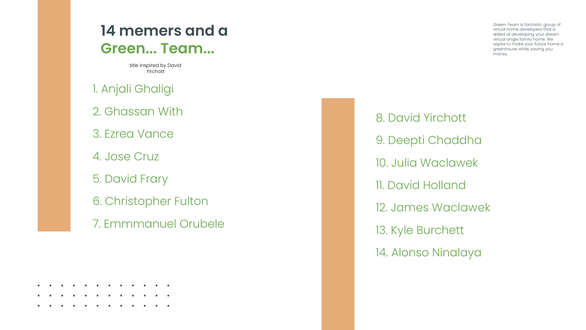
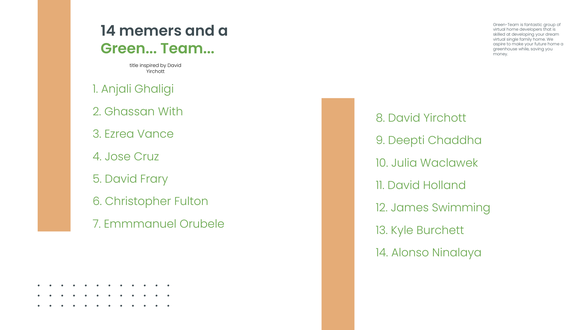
James Waclawek: Waclawek -> Swimming
